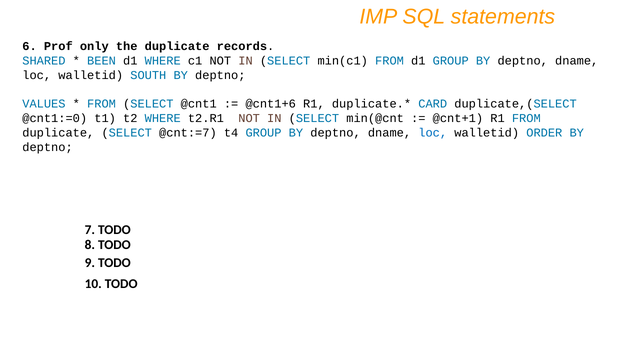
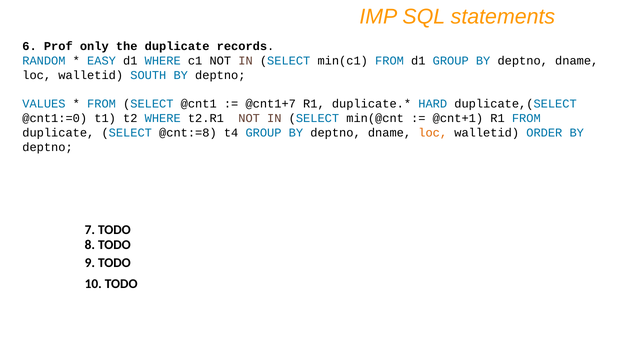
SHARED: SHARED -> RANDOM
BEEN: BEEN -> EASY
@cnt1+6: @cnt1+6 -> @cnt1+7
CARD: CARD -> HARD
@cnt:=7: @cnt:=7 -> @cnt:=8
loc at (433, 133) colour: blue -> orange
